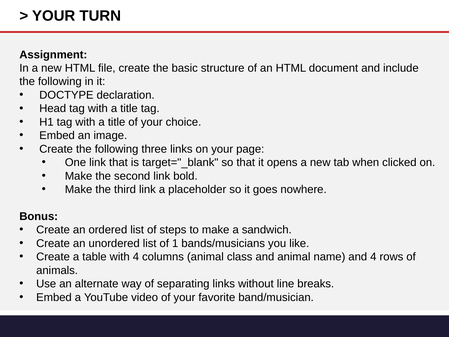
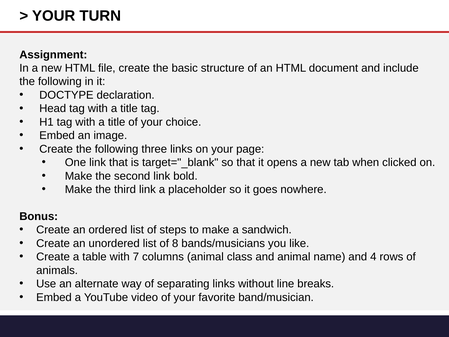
1: 1 -> 8
with 4: 4 -> 7
